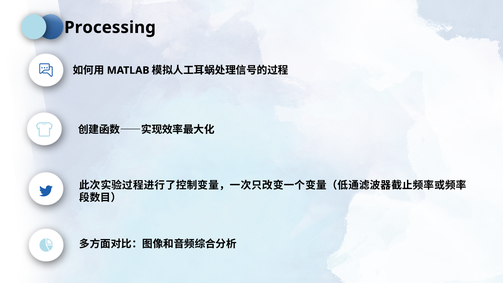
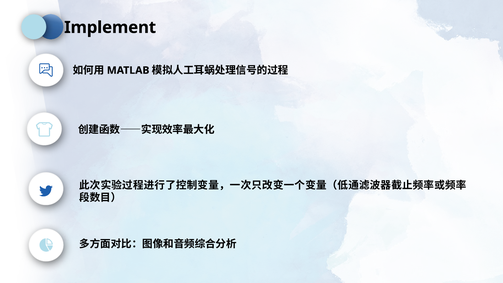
Processing: Processing -> Implement
